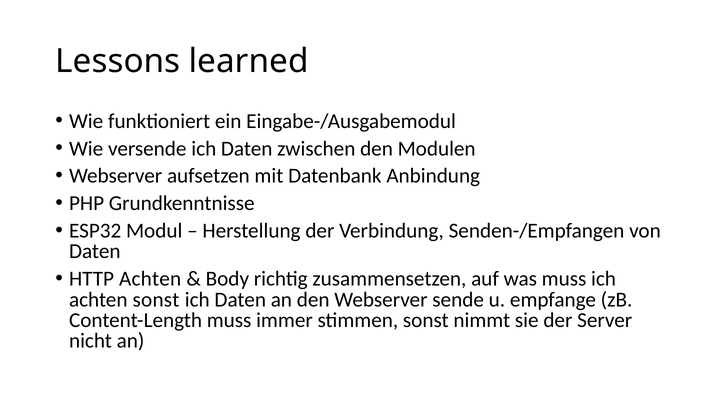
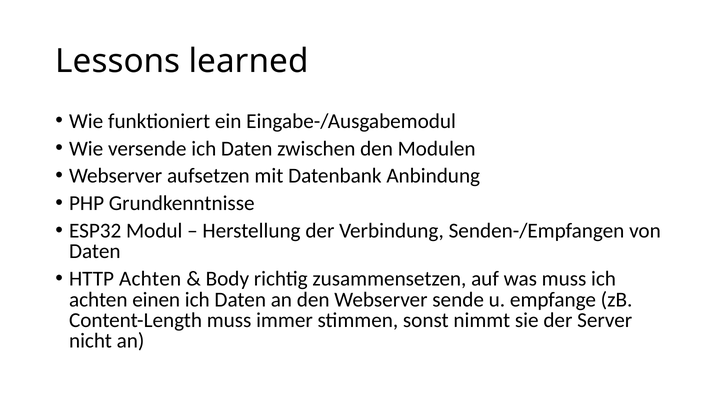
achten sonst: sonst -> einen
